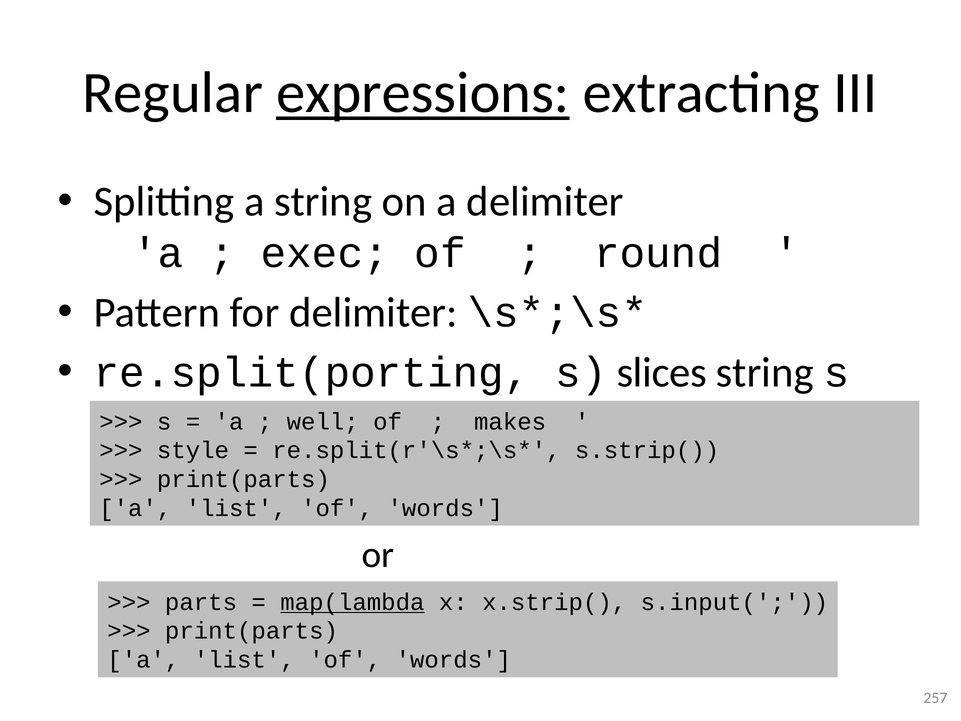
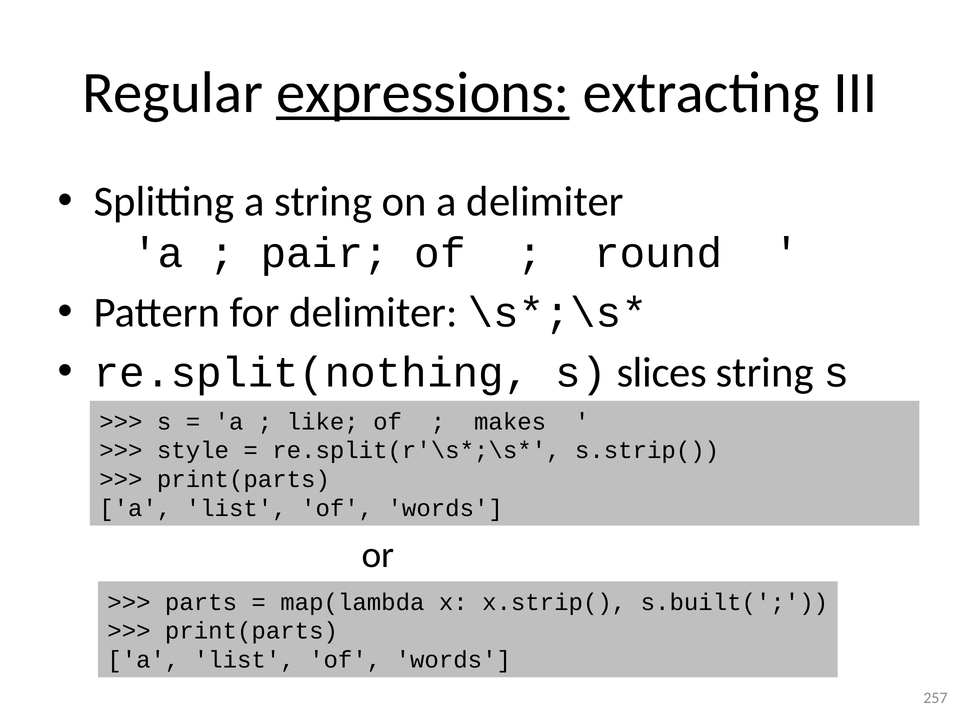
exec: exec -> pair
re.split(porting: re.split(porting -> re.split(nothing
well: well -> like
map(lambda underline: present -> none
s.input(: s.input( -> s.built(
